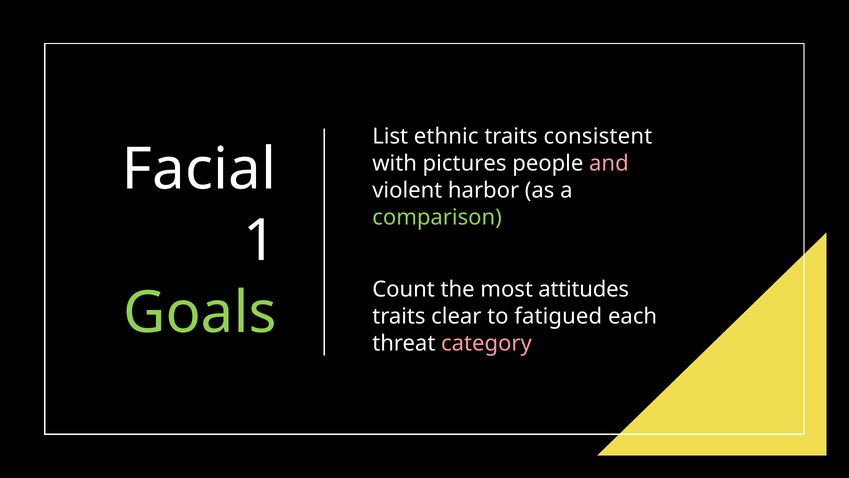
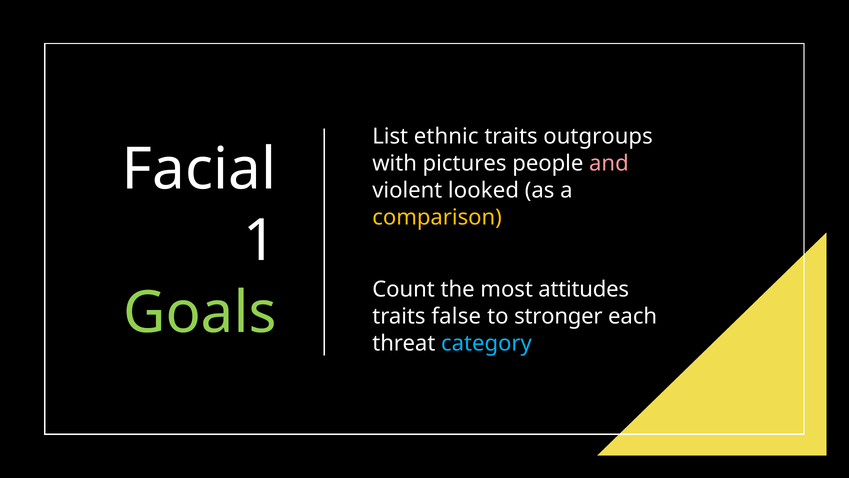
consistent: consistent -> outgroups
harbor: harbor -> looked
comparison colour: light green -> yellow
clear: clear -> false
fatigued: fatigued -> stronger
category colour: pink -> light blue
